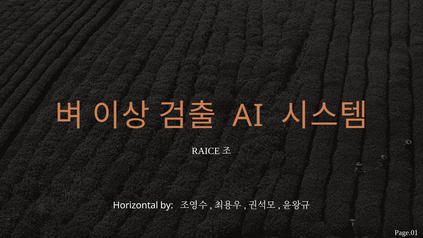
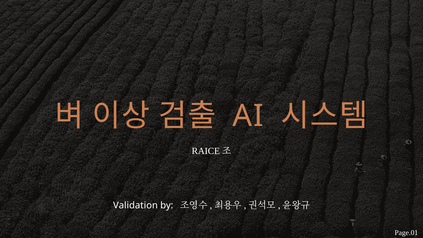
Horizontal: Horizontal -> Validation
